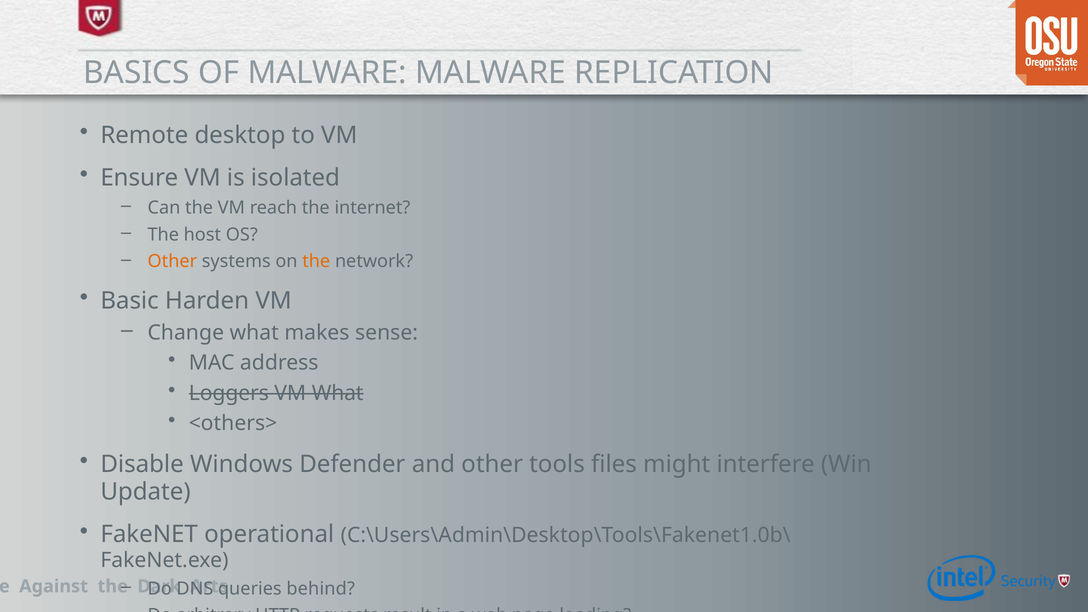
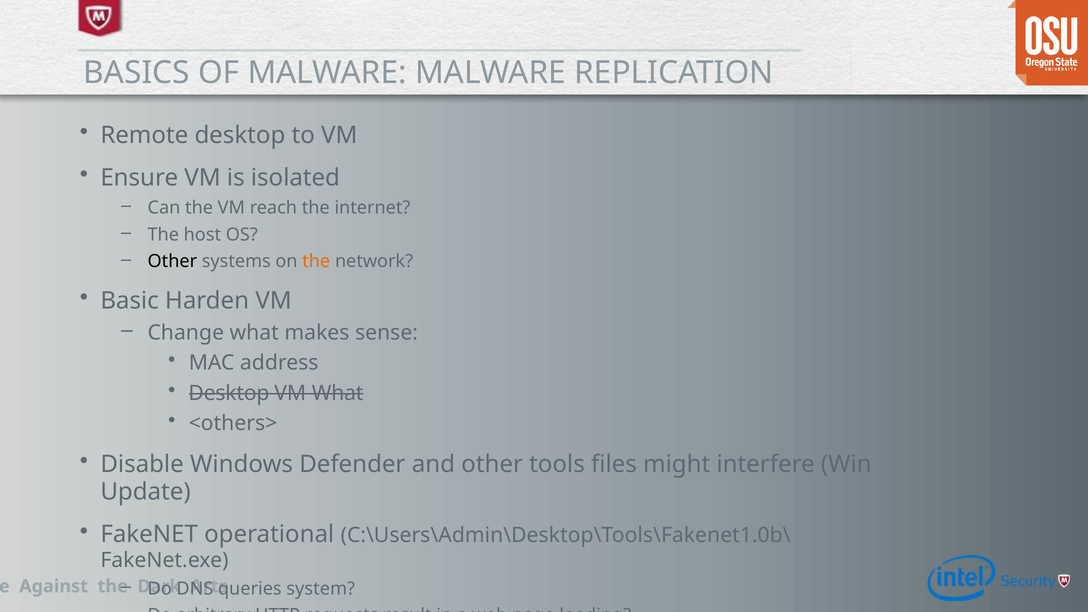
Other at (172, 261) colour: orange -> black
Loggers at (229, 393): Loggers -> Desktop
behind: behind -> system
